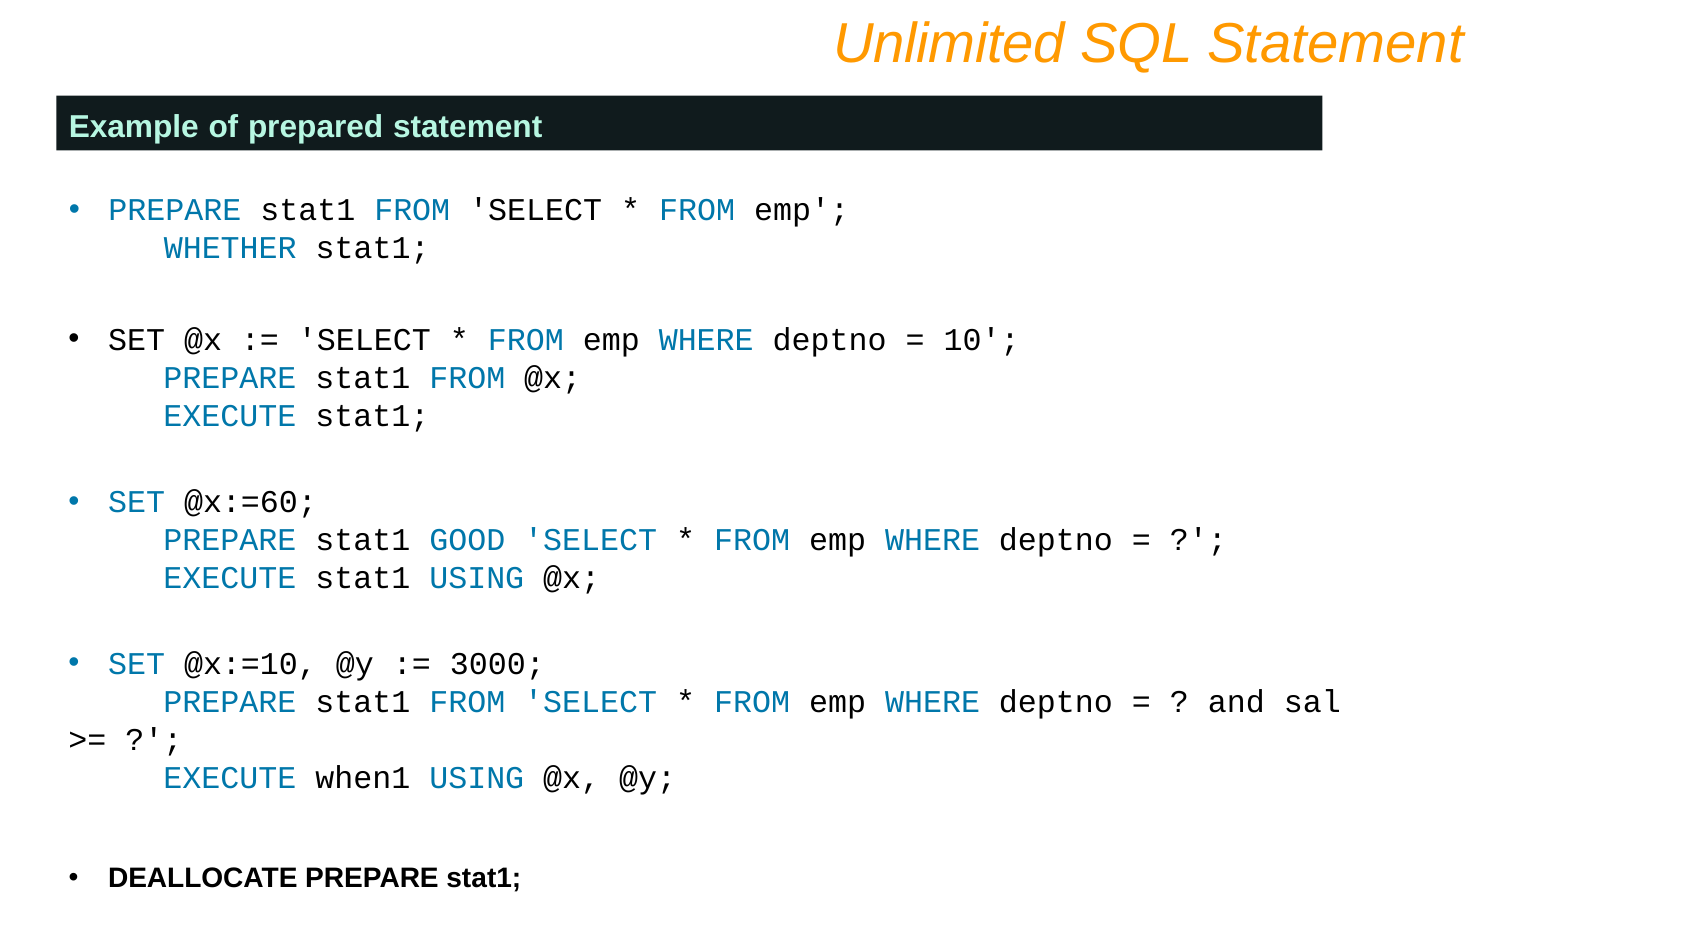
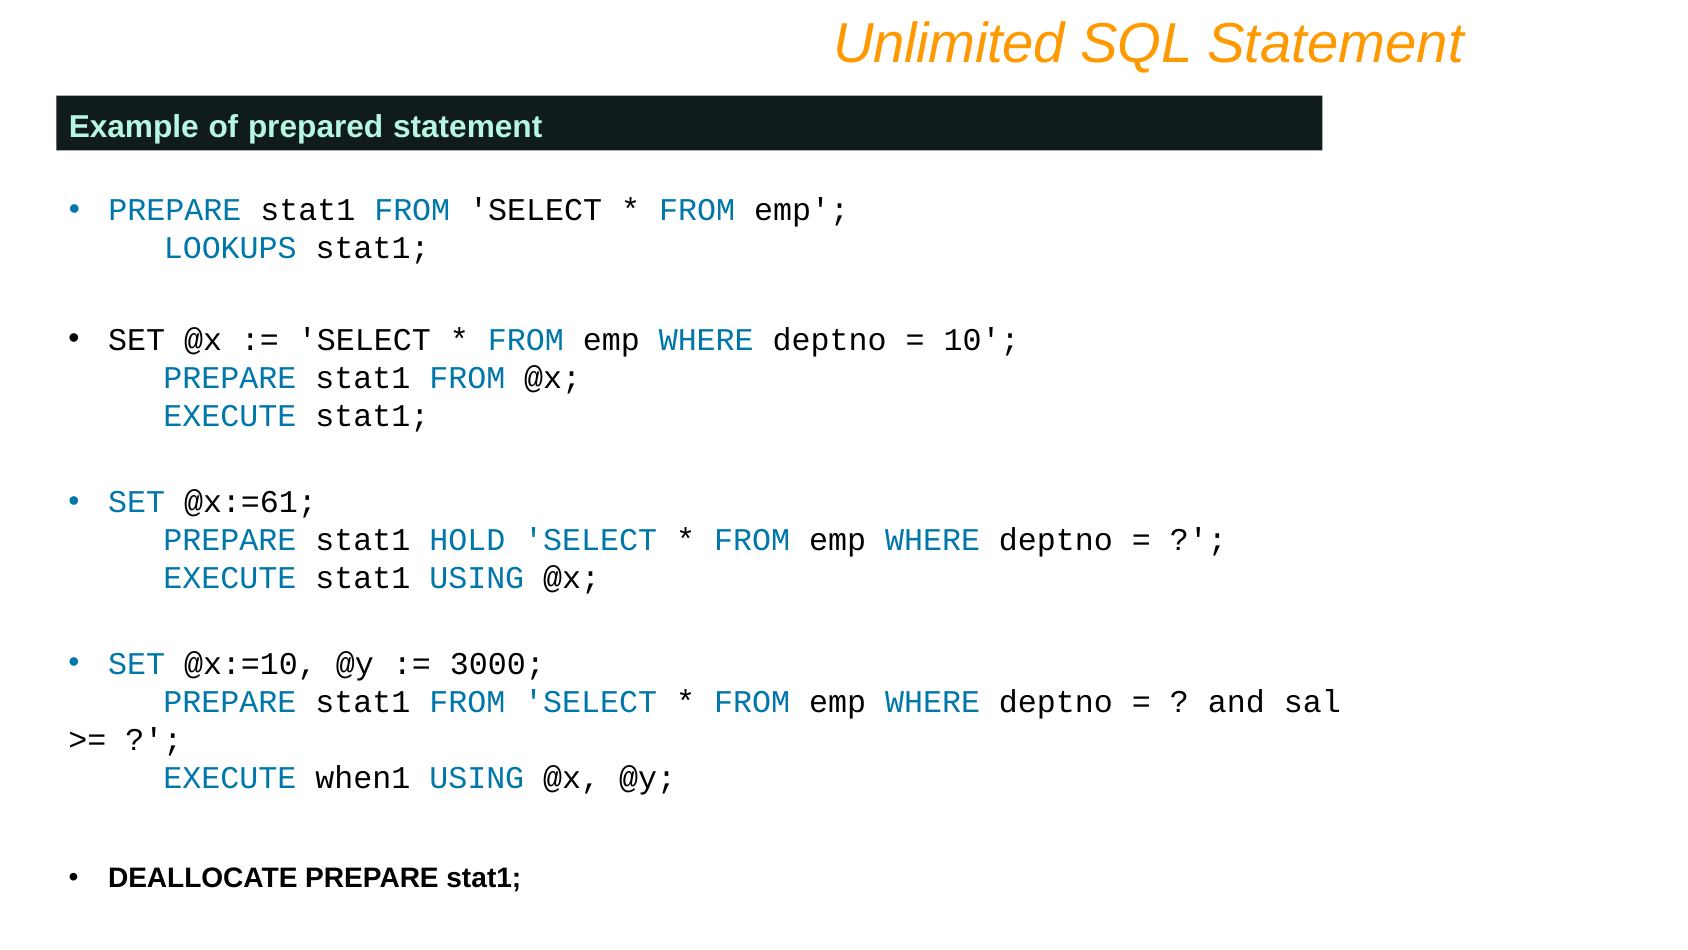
WHETHER: WHETHER -> LOOKUPS
@x:=60: @x:=60 -> @x:=61
GOOD: GOOD -> HOLD
